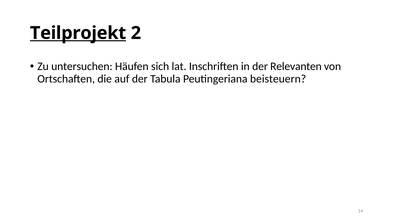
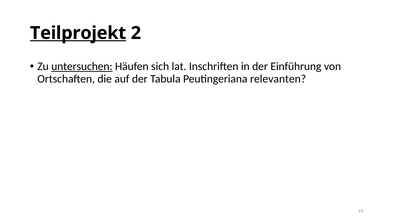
untersuchen underline: none -> present
Relevanten: Relevanten -> Einführung
beisteuern: beisteuern -> relevanten
